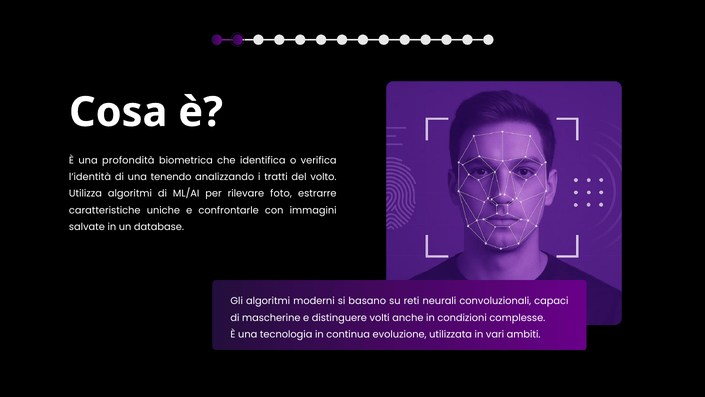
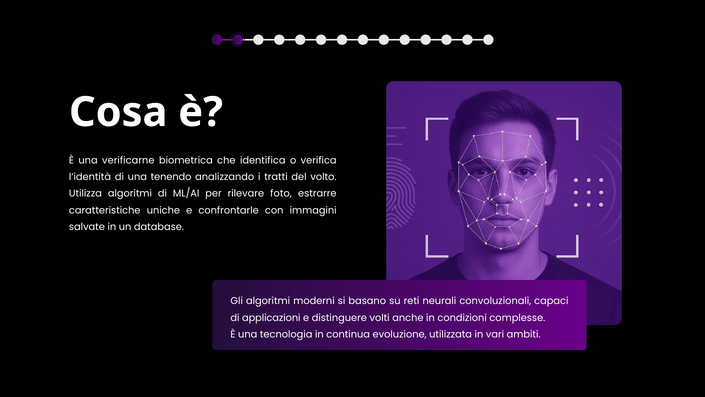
profondità: profondità -> verificarne
mascherine: mascherine -> applicazioni
